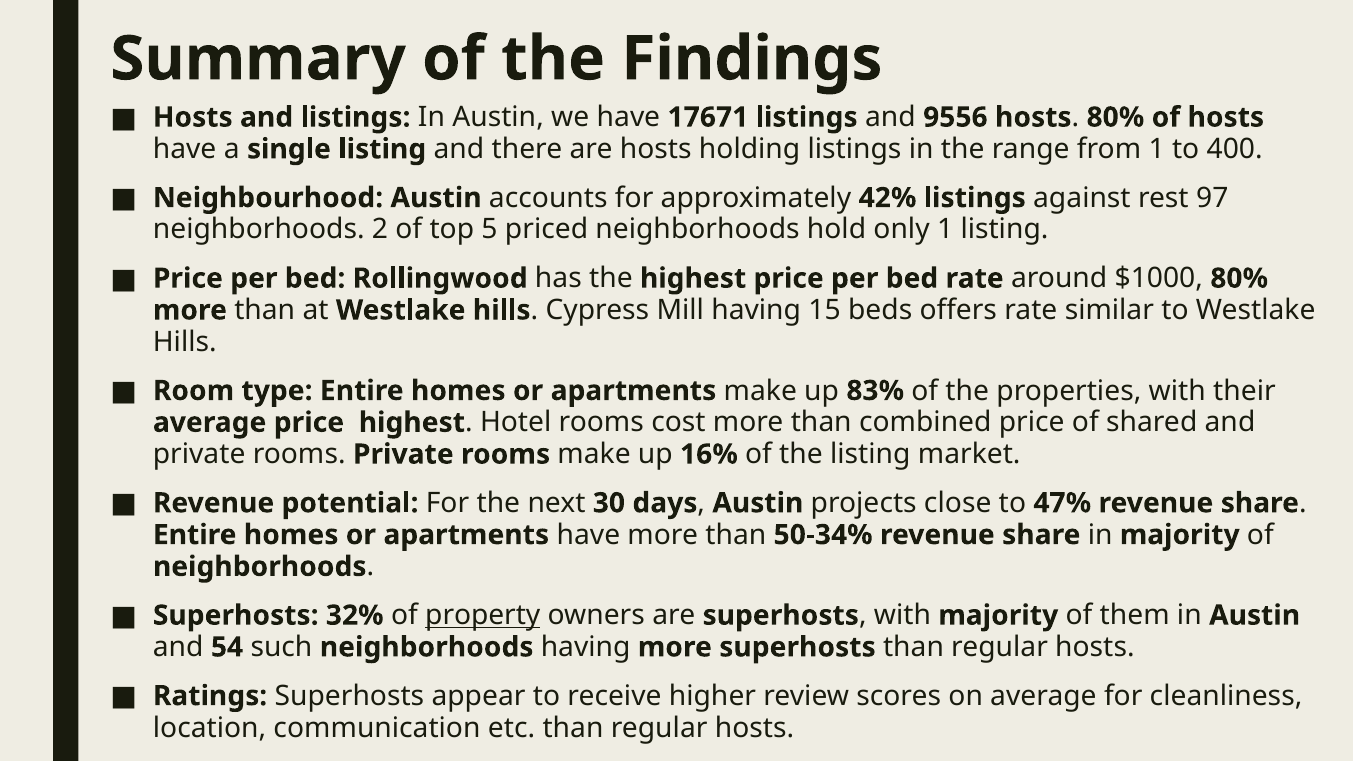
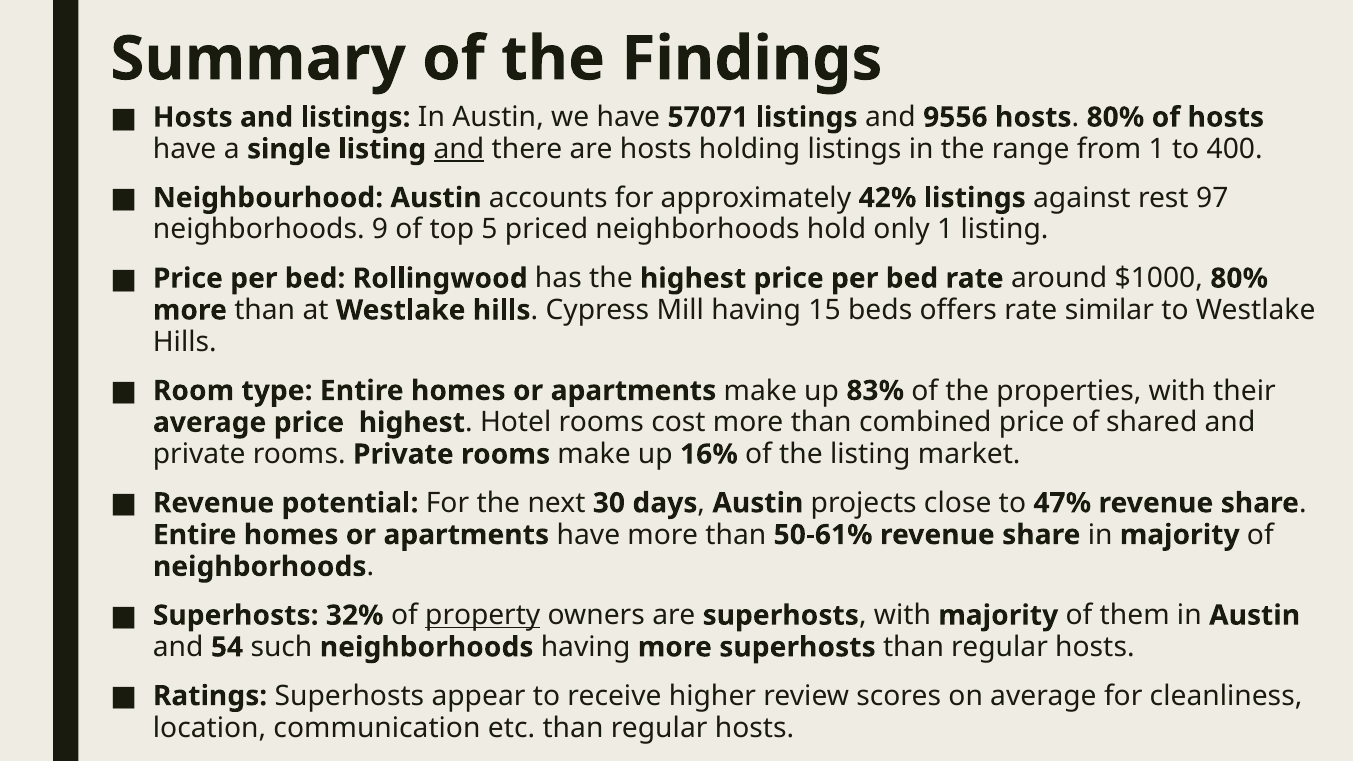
17671: 17671 -> 57071
and at (459, 149) underline: none -> present
2: 2 -> 9
50-34%: 50-34% -> 50-61%
